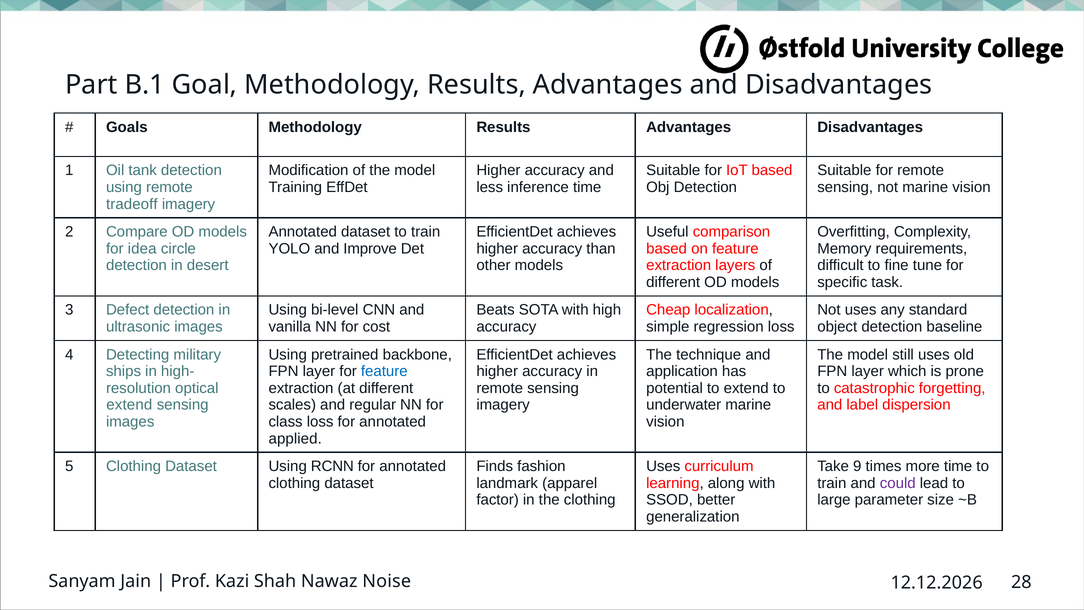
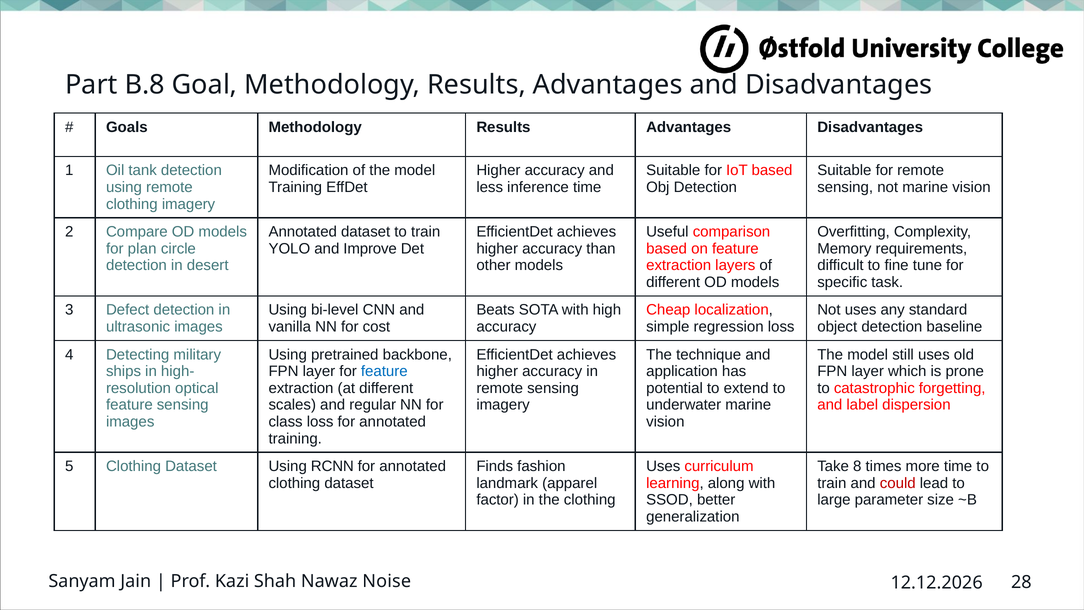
B.1: B.1 -> B.8
tradeoff at (132, 204): tradeoff -> clothing
idea: idea -> plan
extend at (129, 405): extend -> feature
applied at (295, 438): applied -> training
9: 9 -> 8
could colour: purple -> red
